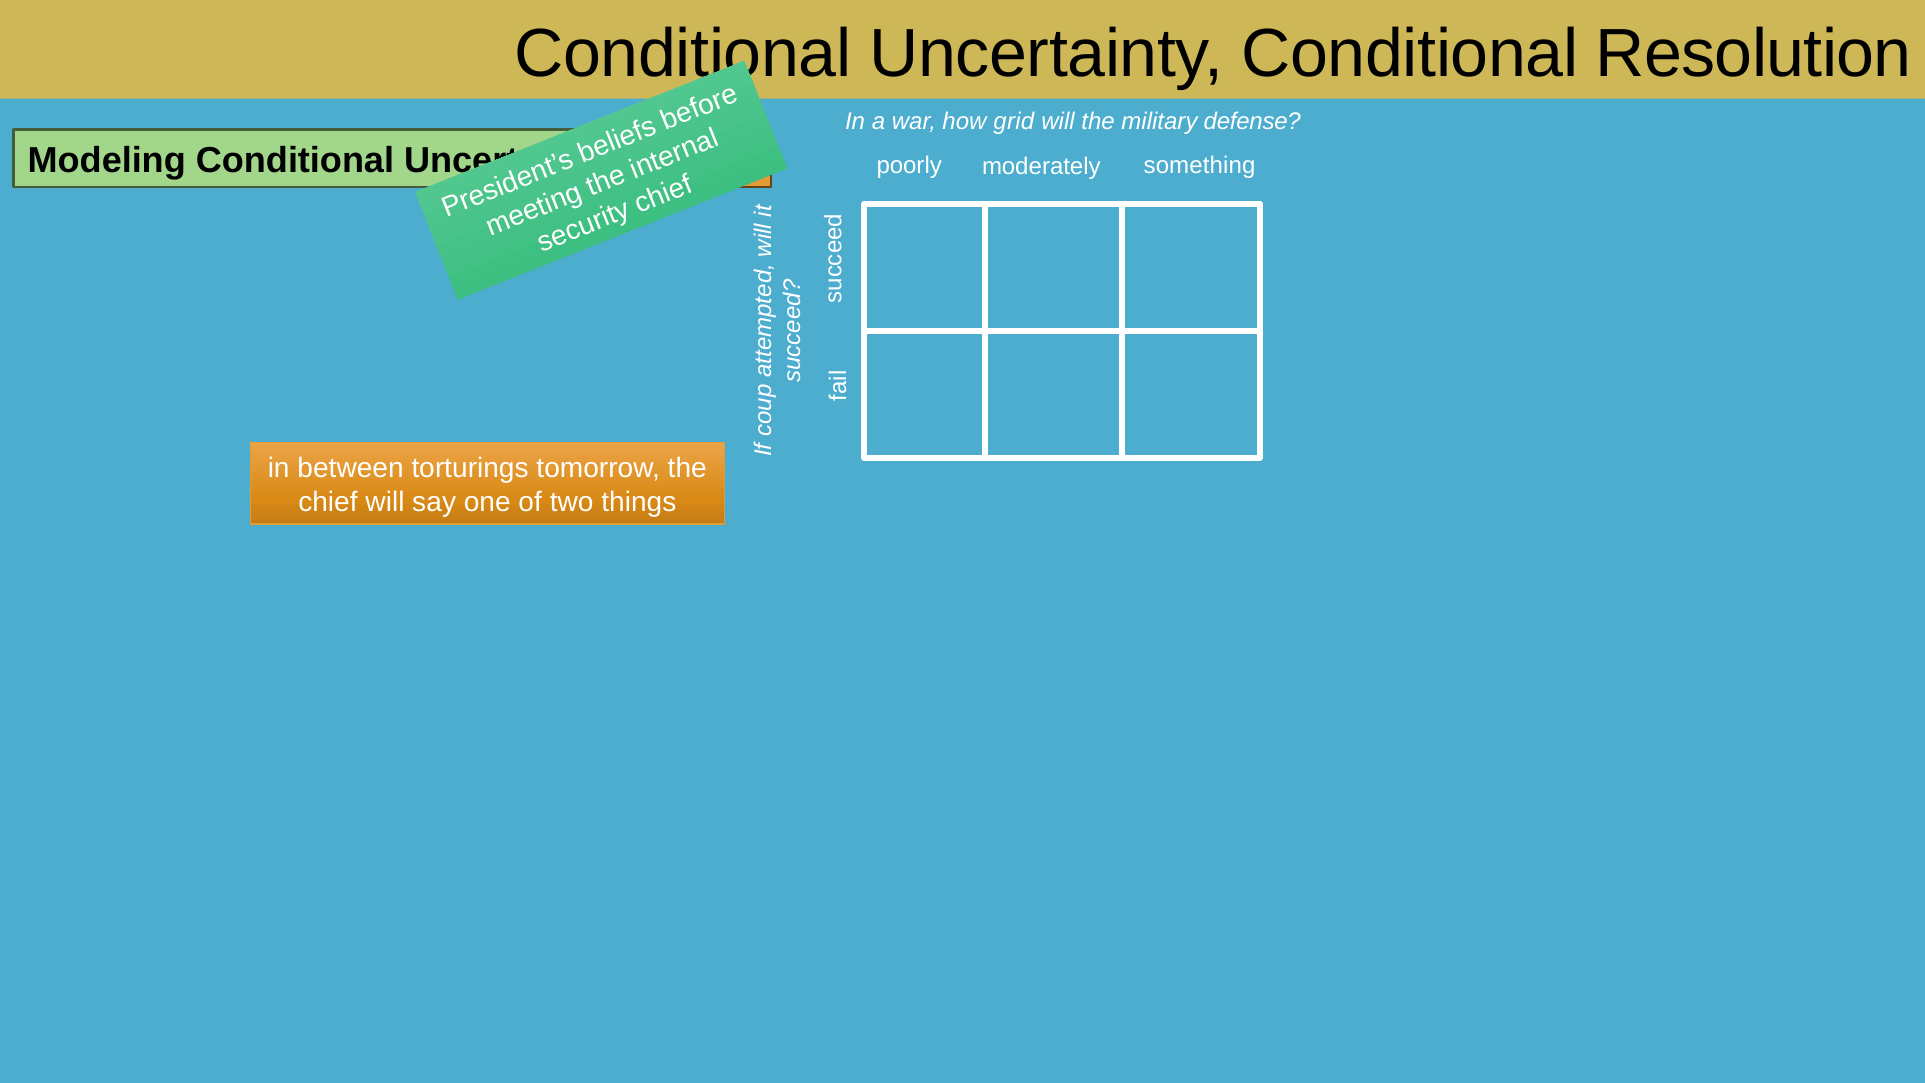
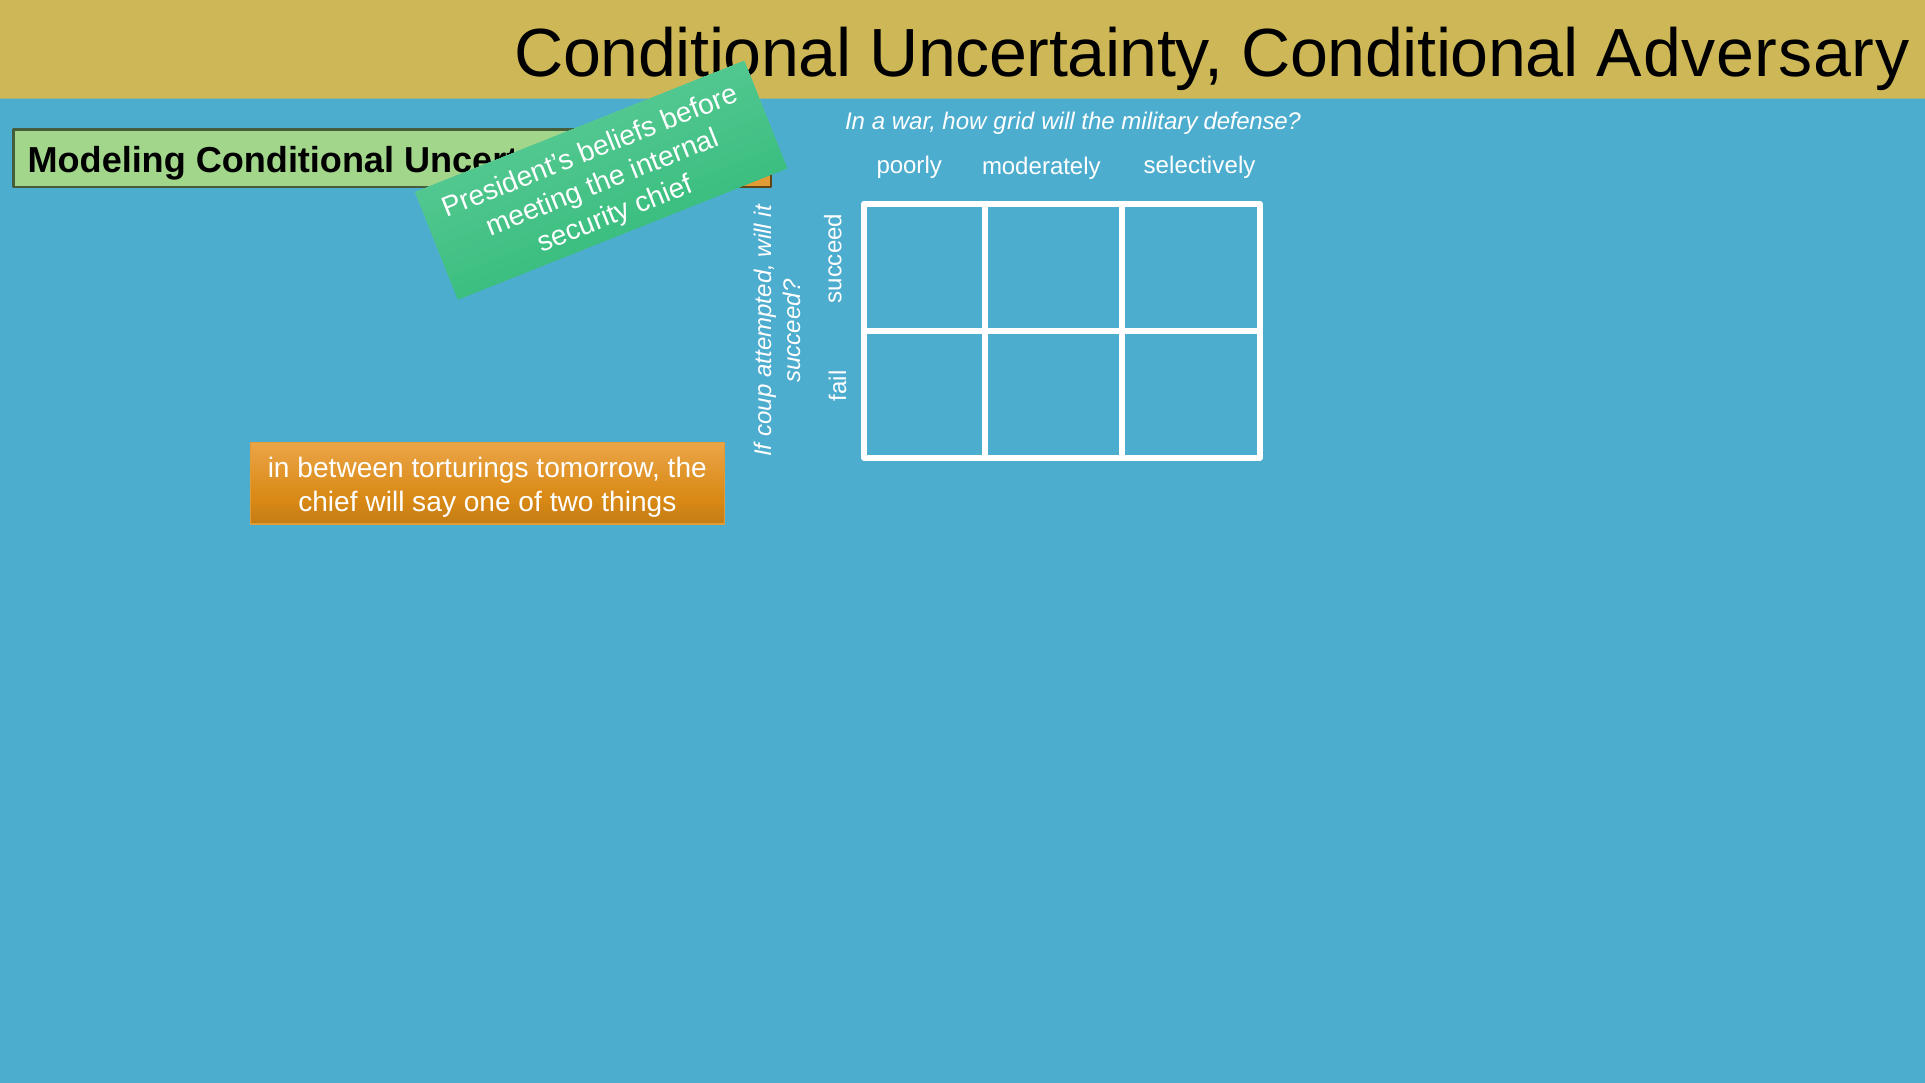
Resolution: Resolution -> Adversary
something: something -> selectively
